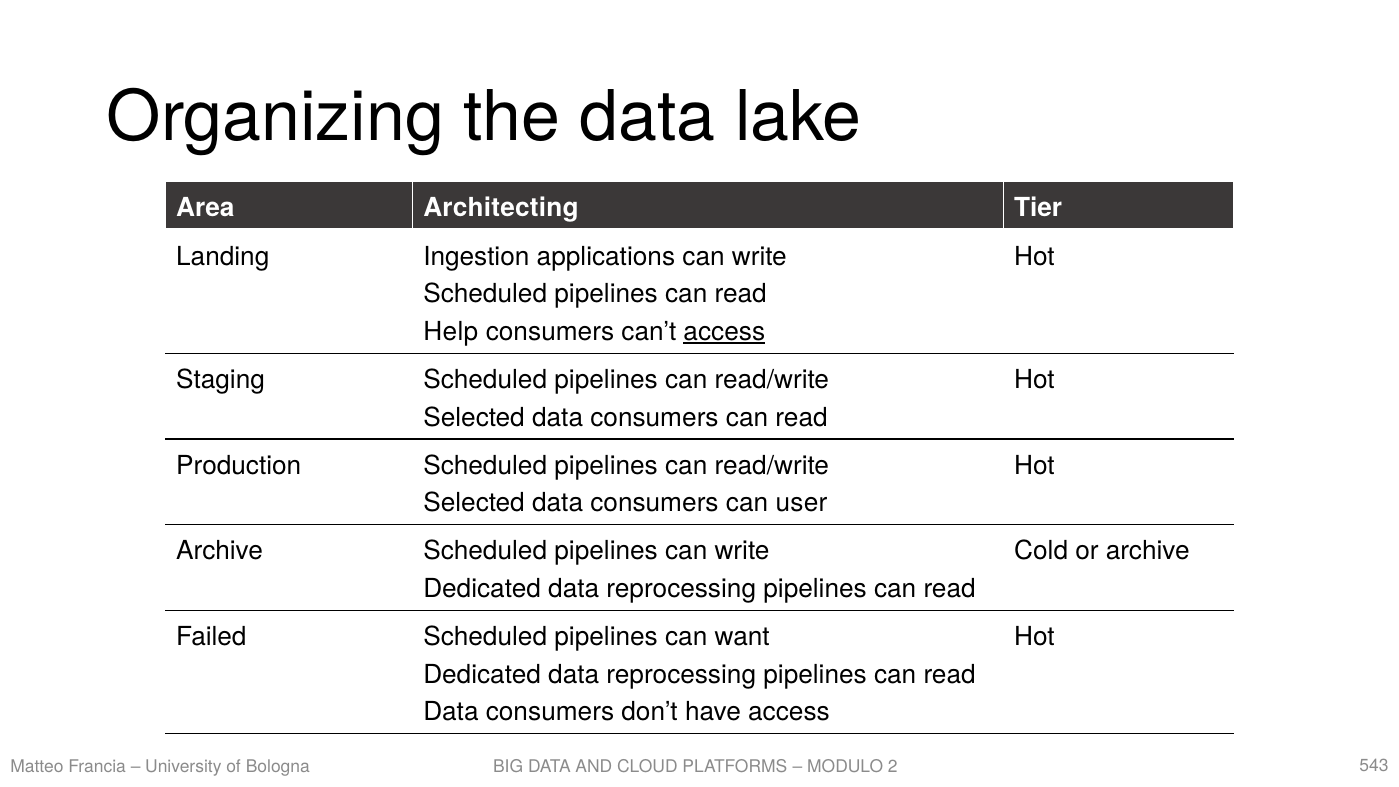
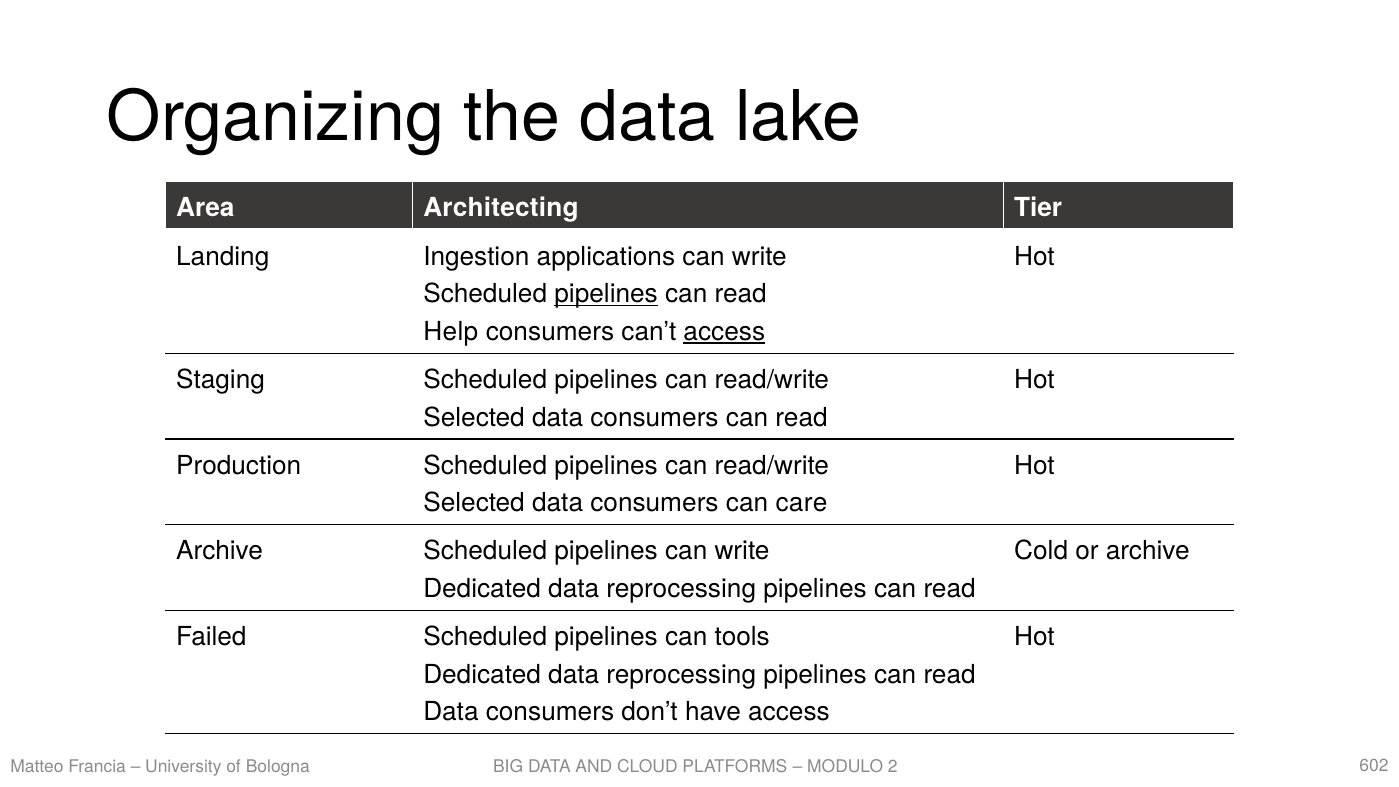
pipelines at (606, 294) underline: none -> present
user: user -> care
want: want -> tools
543: 543 -> 602
